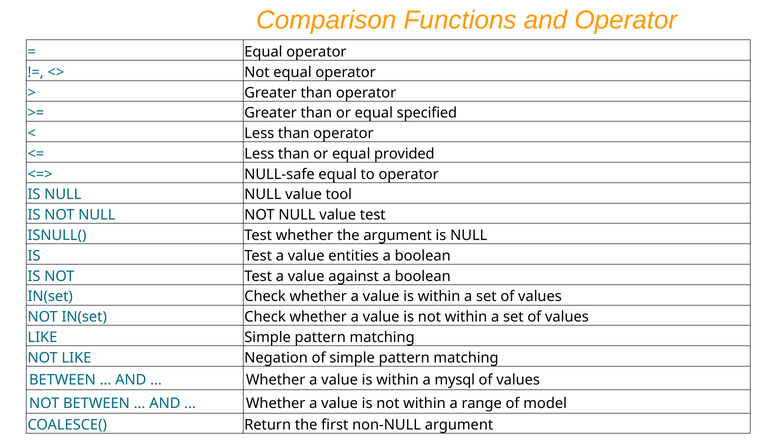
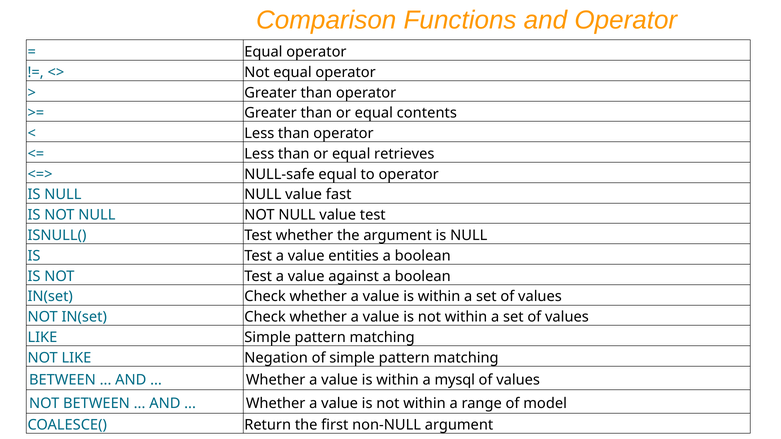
specified: specified -> contents
provided: provided -> retrieves
tool: tool -> fast
